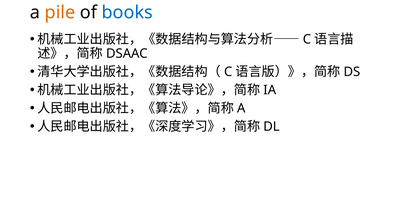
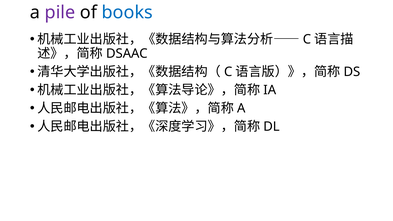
pile colour: orange -> purple
